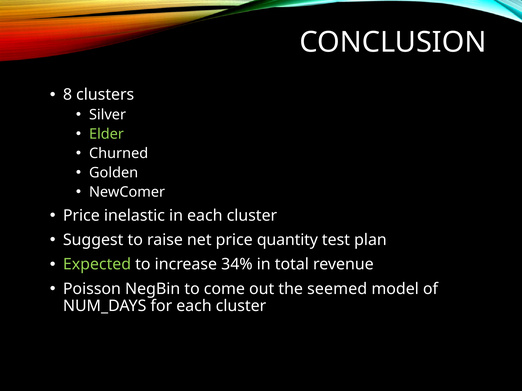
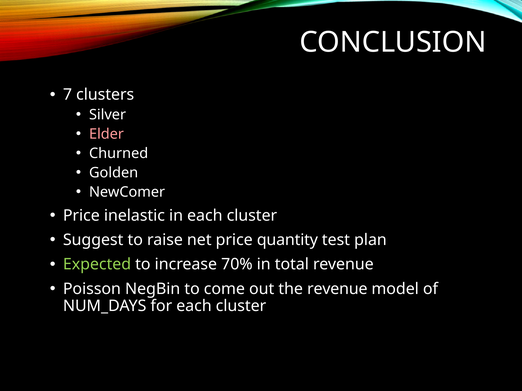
8: 8 -> 7
Elder colour: light green -> pink
34%: 34% -> 70%
the seemed: seemed -> revenue
